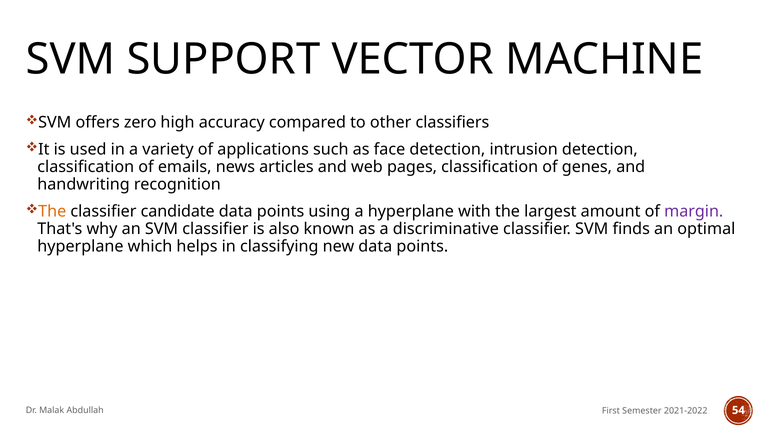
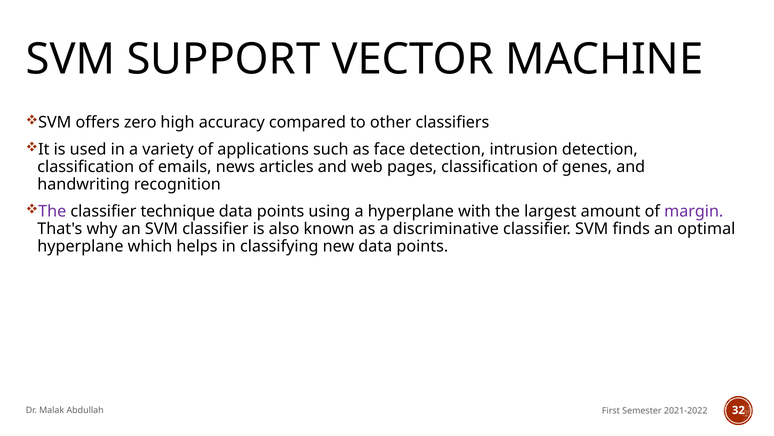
The at (52, 211) colour: orange -> purple
candidate: candidate -> technique
54: 54 -> 32
